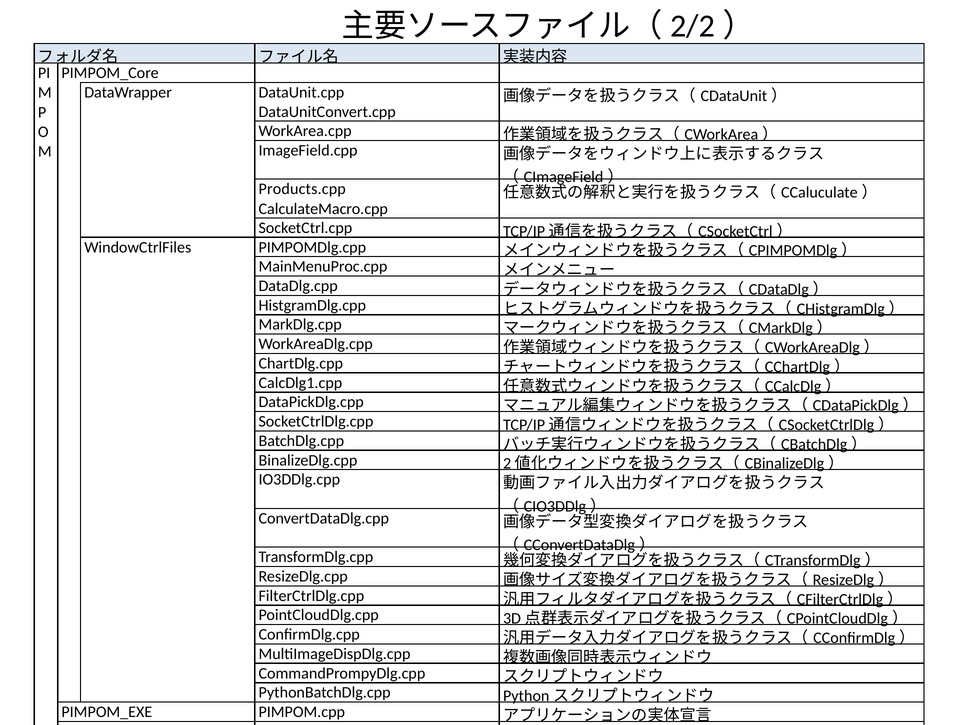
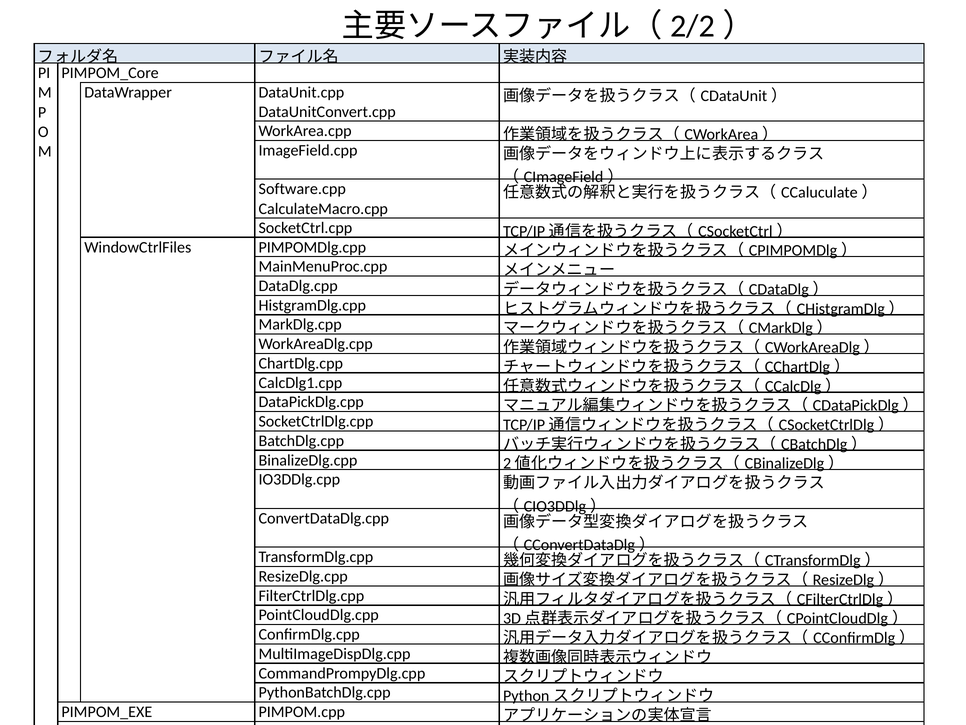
Products.cpp: Products.cpp -> Software.cpp
